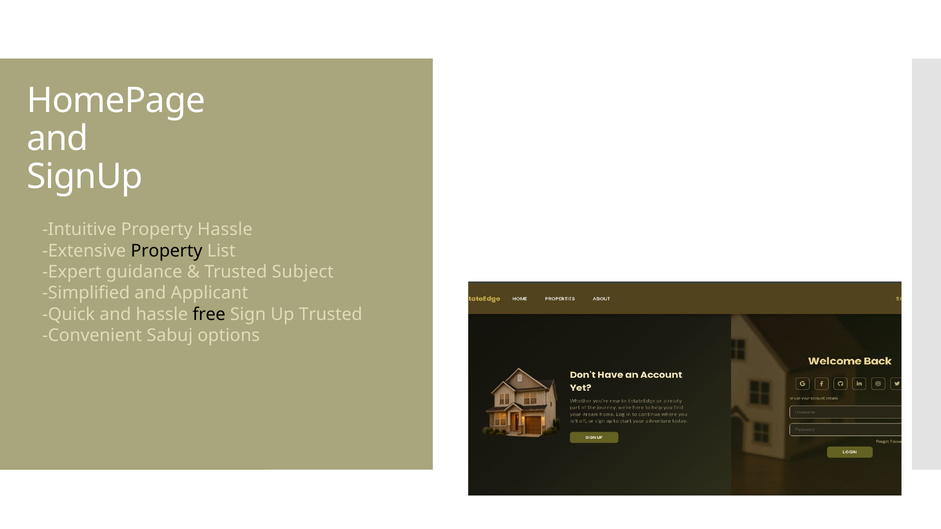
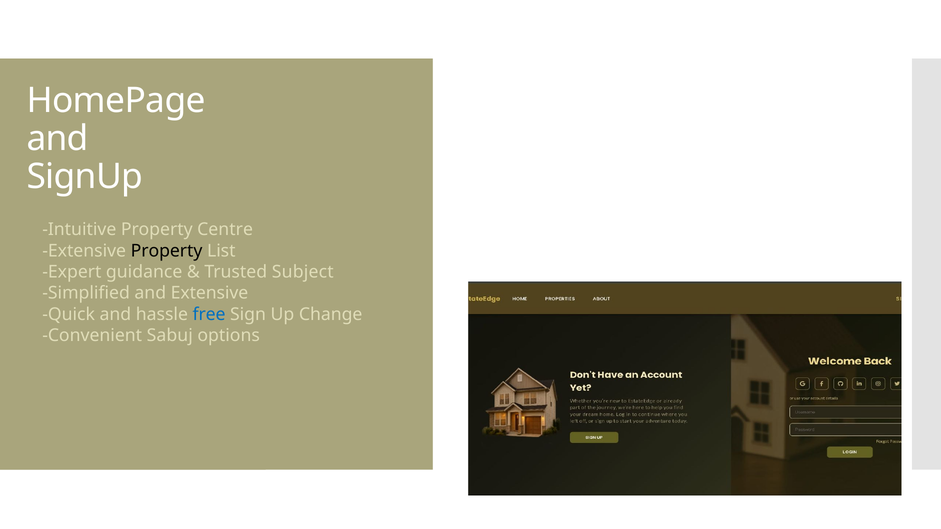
Property Hassle: Hassle -> Centre
and Applicant: Applicant -> Extensive
free colour: black -> blue
Up Trusted: Trusted -> Change
